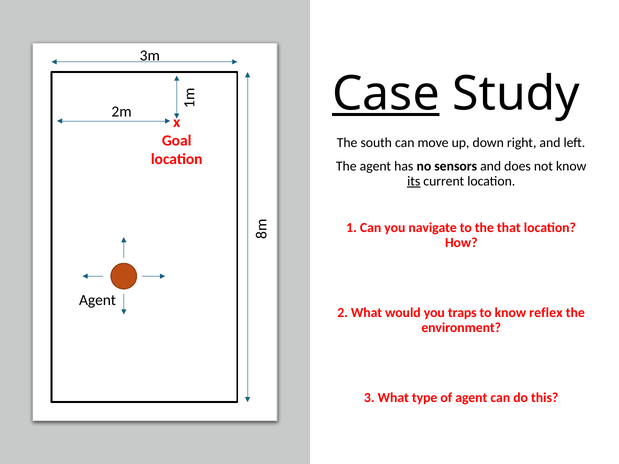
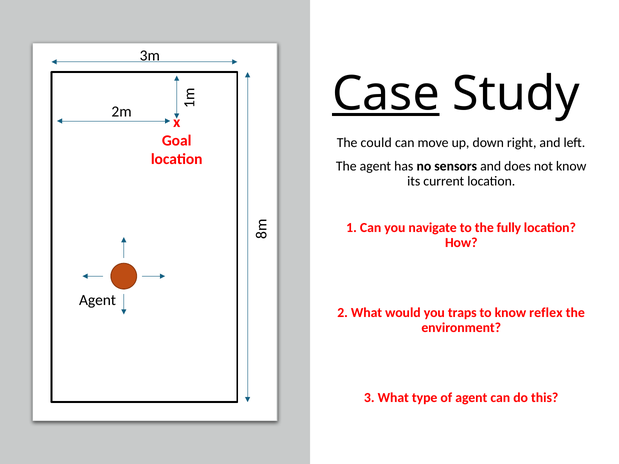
south: south -> could
its underline: present -> none
that: that -> fully
